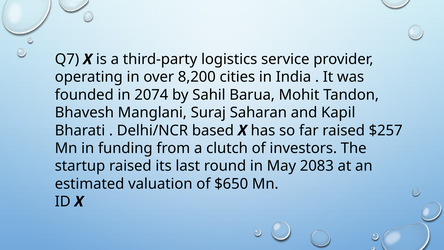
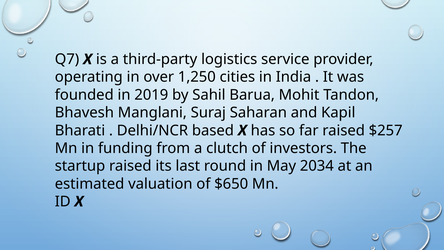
8,200: 8,200 -> 1,250
2074: 2074 -> 2019
2083: 2083 -> 2034
